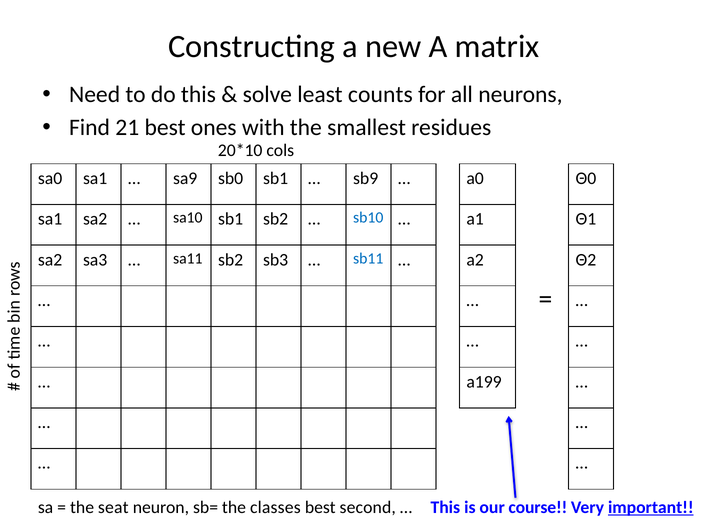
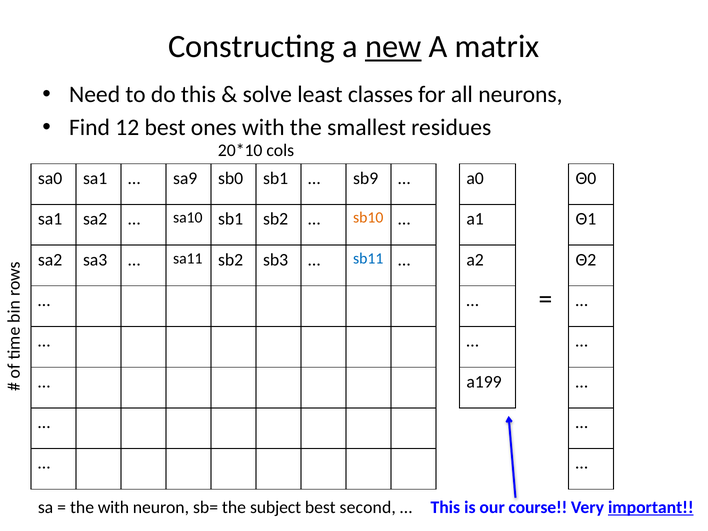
new underline: none -> present
counts: counts -> classes
21: 21 -> 12
sb10 colour: blue -> orange
the seat: seat -> with
classes: classes -> subject
